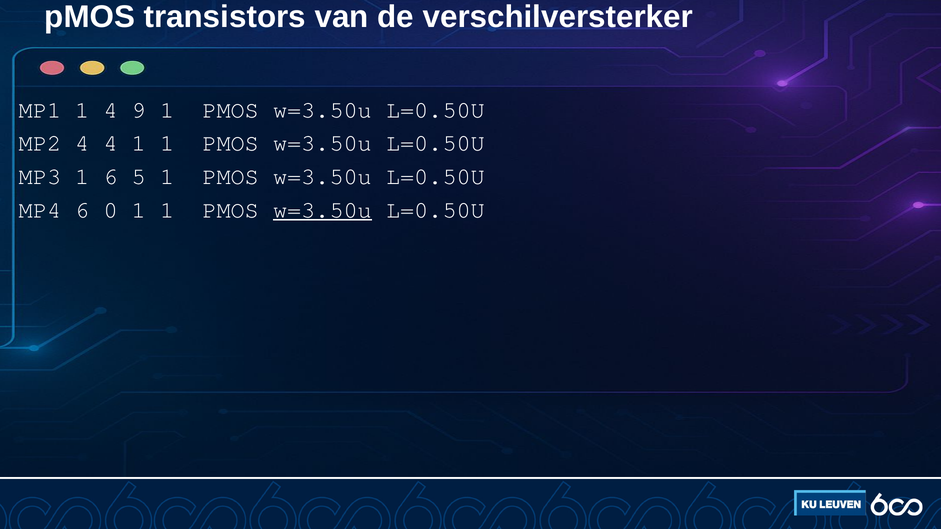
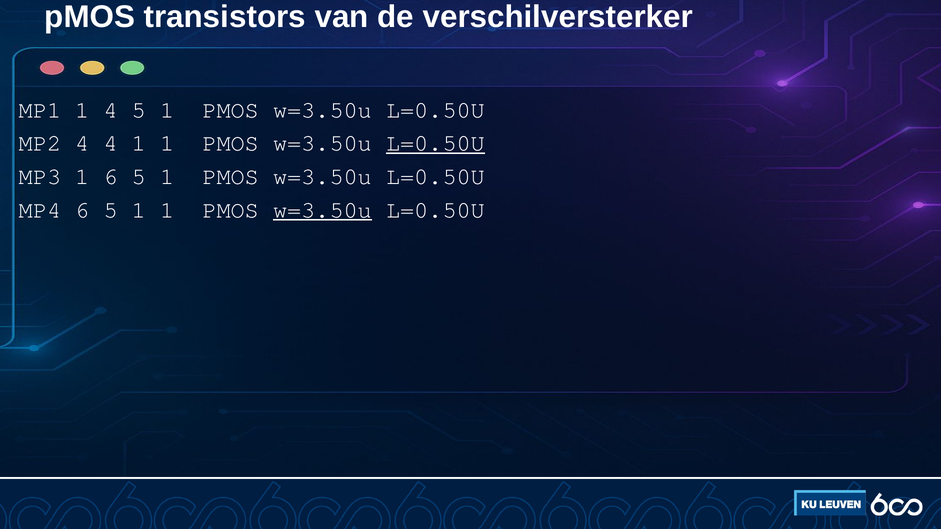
4 9: 9 -> 5
L=0.50U at (435, 143) underline: none -> present
MP4 6 0: 0 -> 5
